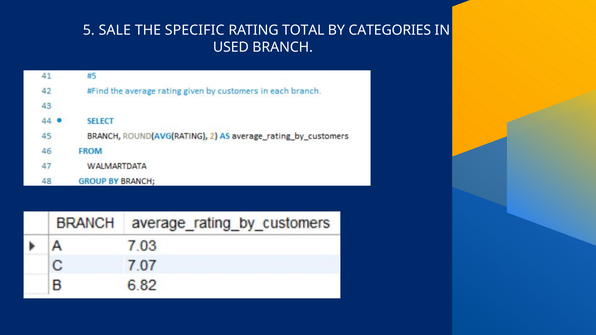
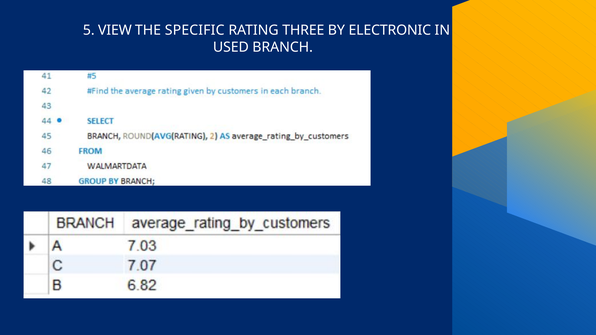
SALE: SALE -> VIEW
TOTAL: TOTAL -> THREE
CATEGORIES: CATEGORIES -> ELECTRONIC
